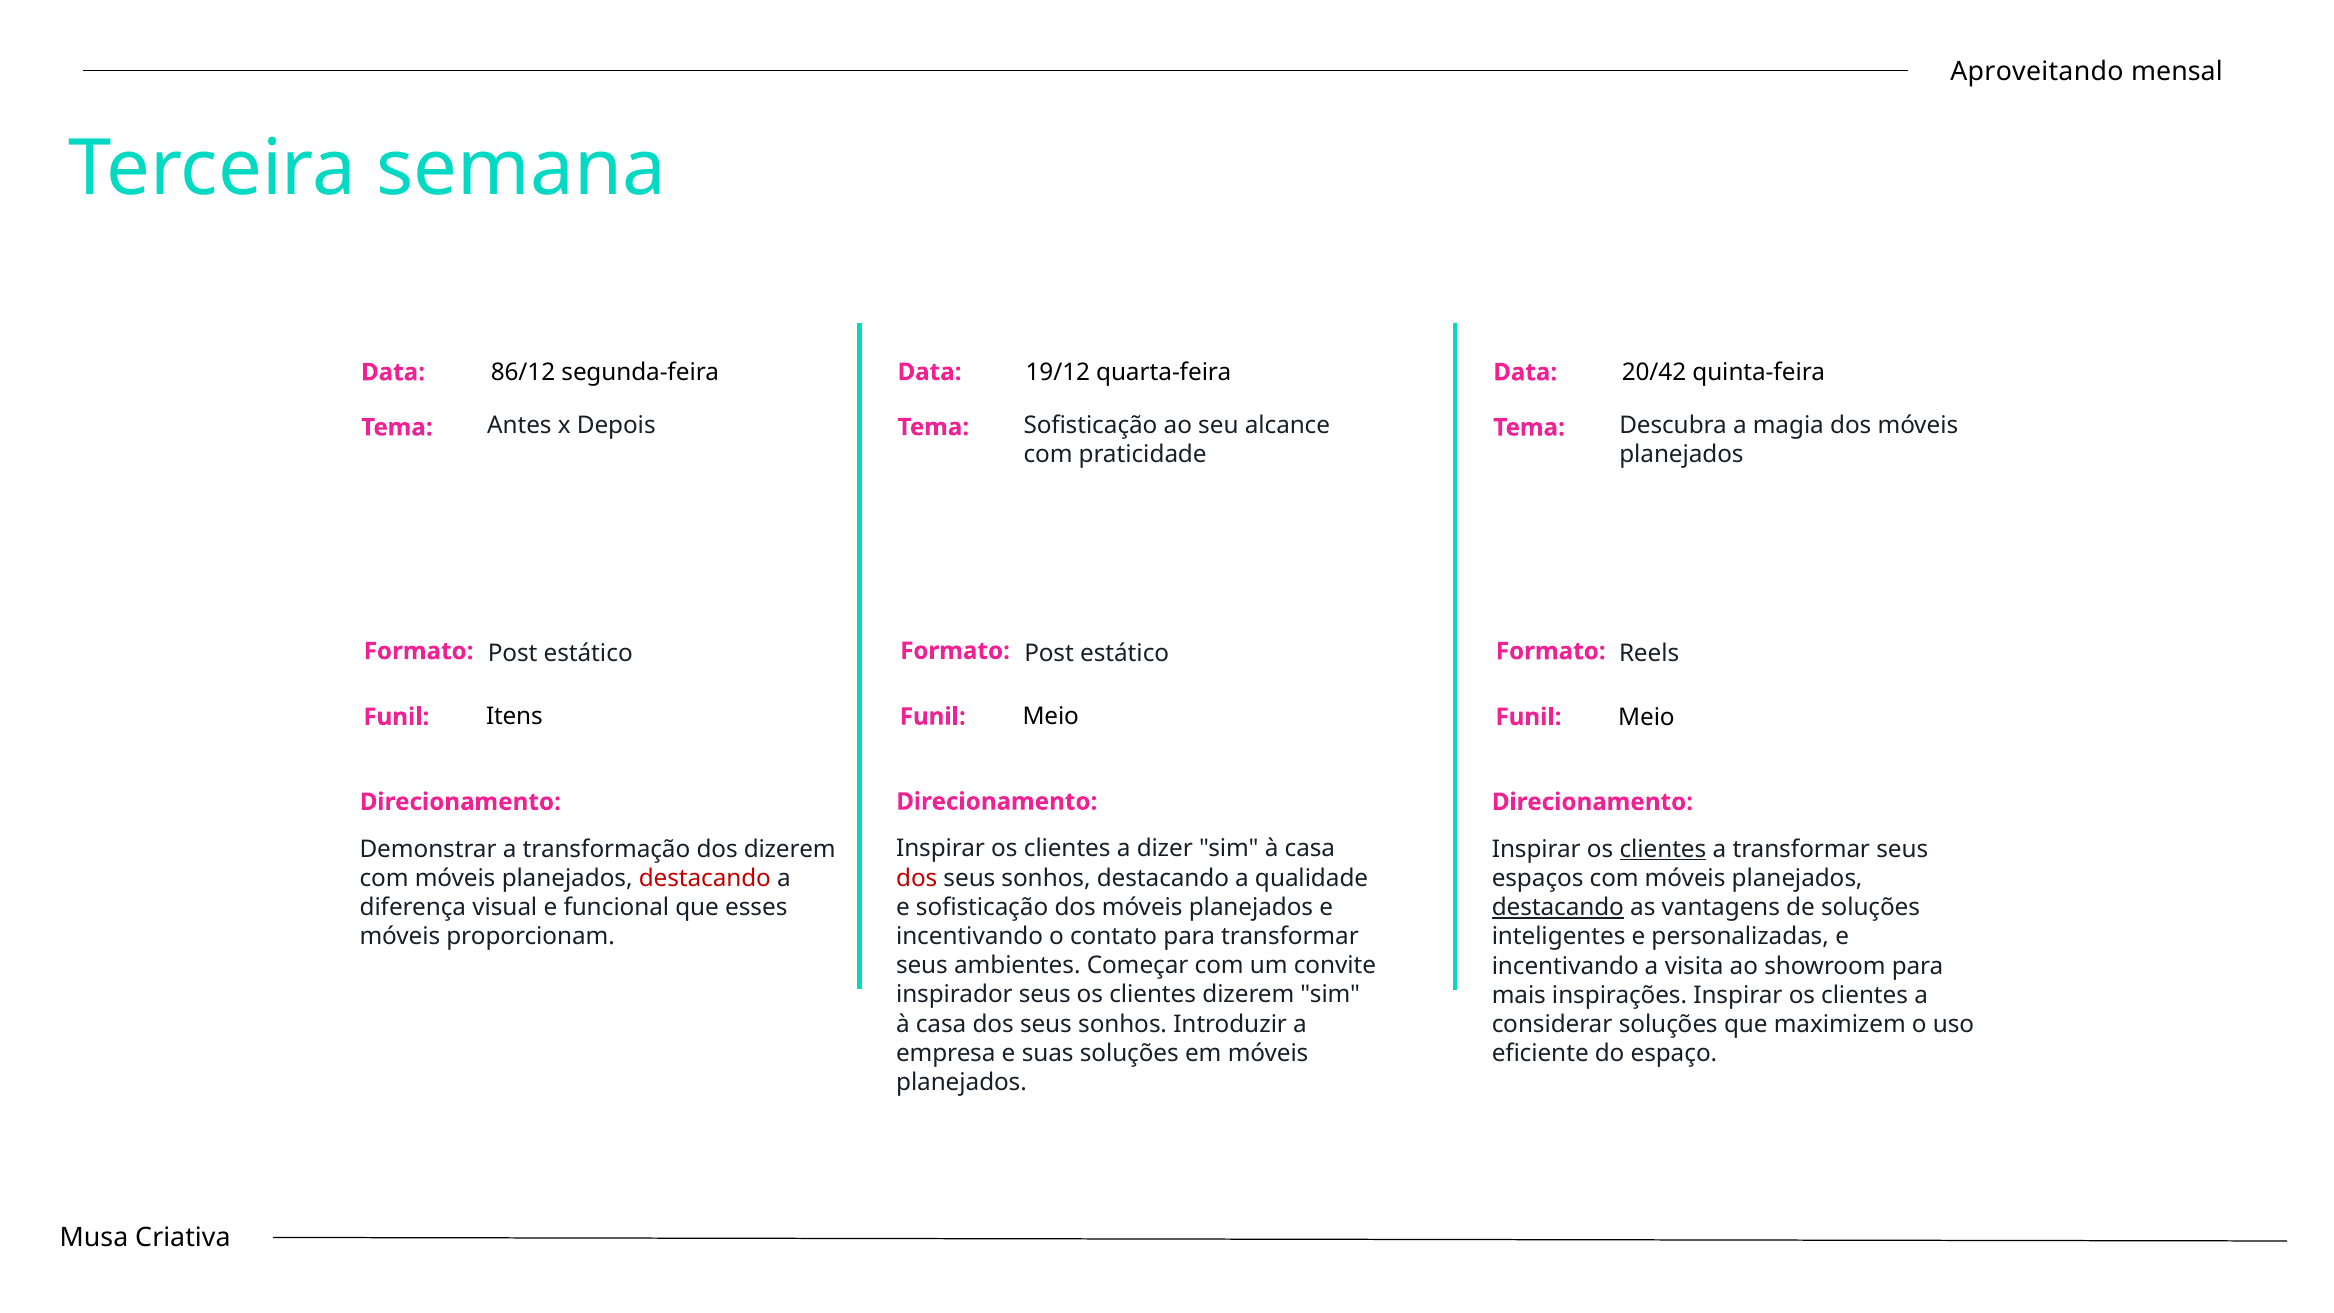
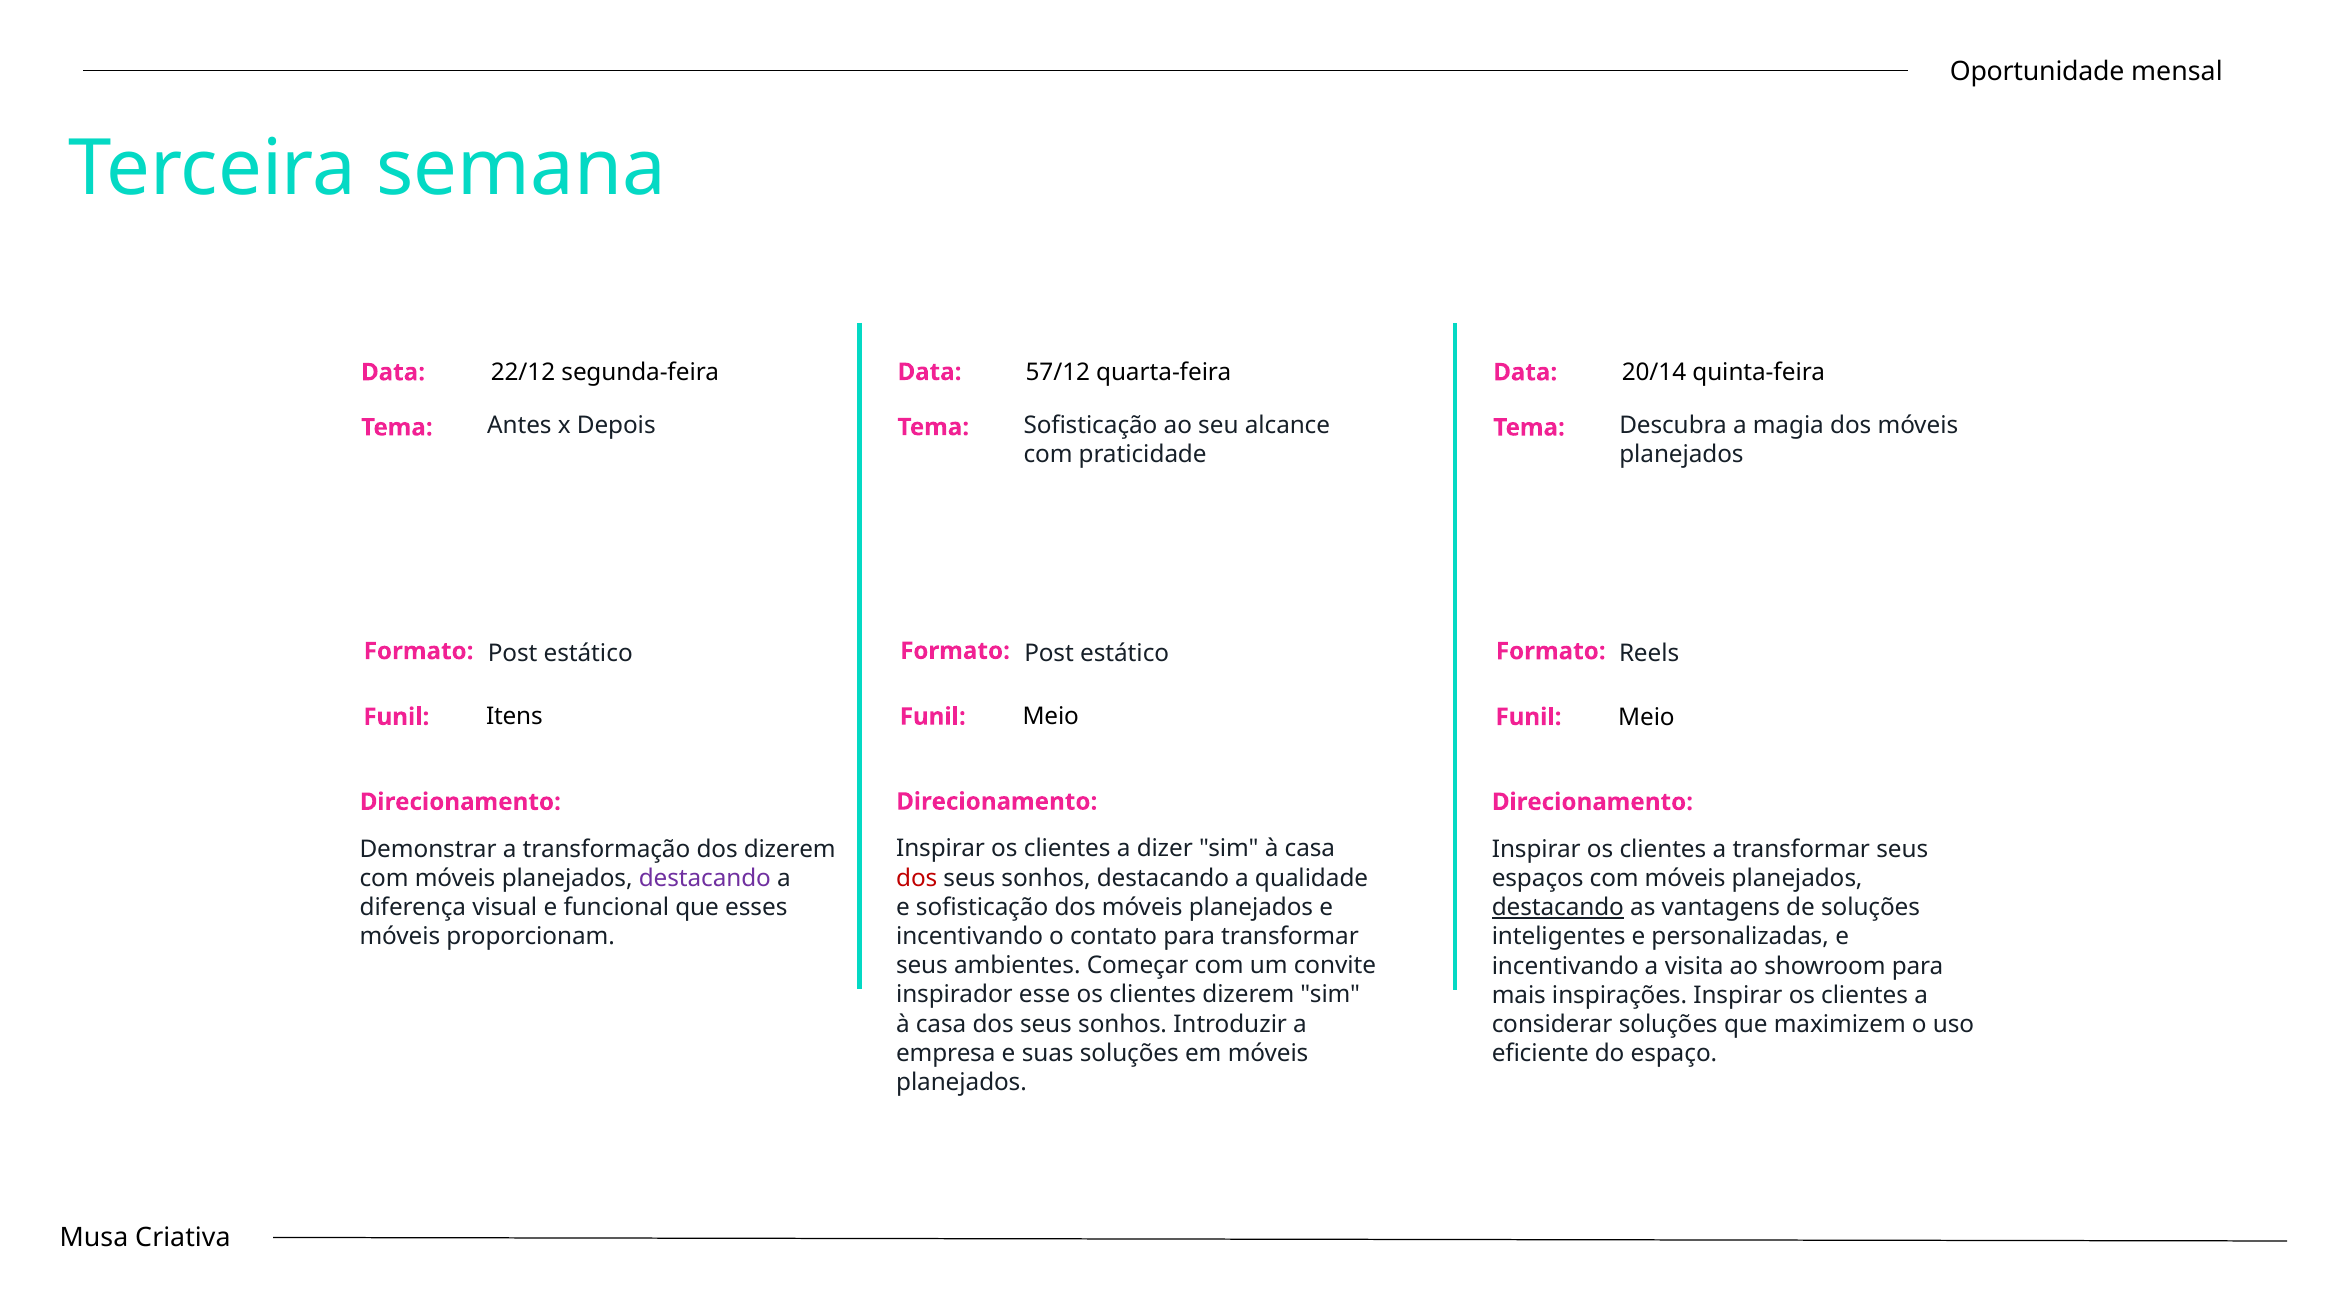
Aproveitando: Aproveitando -> Oportunidade
19/12: 19/12 -> 57/12
86/12: 86/12 -> 22/12
20/42: 20/42 -> 20/14
clientes at (1663, 849) underline: present -> none
destacando at (705, 878) colour: red -> purple
inspirador seus: seus -> esse
